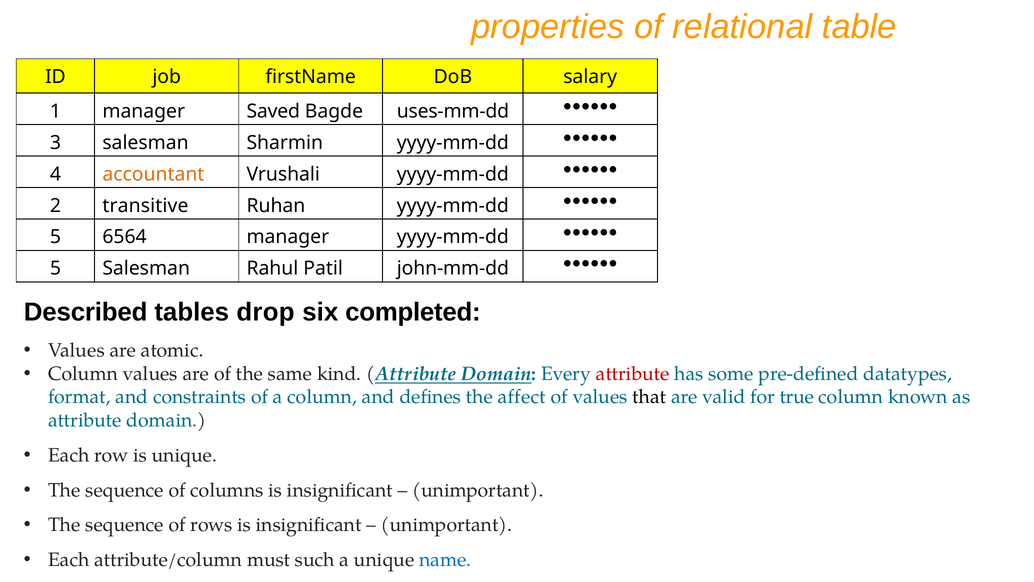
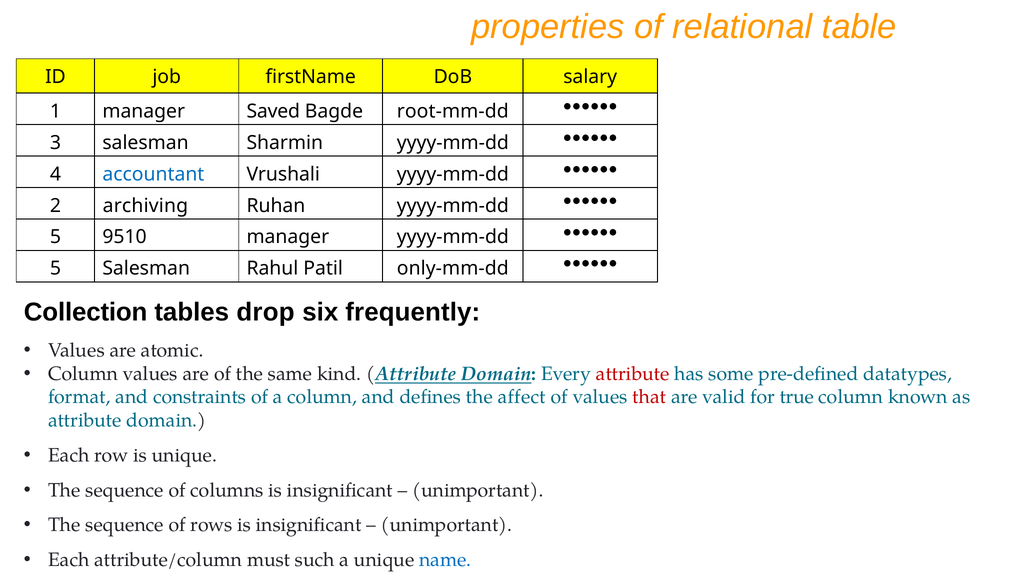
uses-mm-dd: uses-mm-dd -> root-mm-dd
accountant colour: orange -> blue
transitive: transitive -> archiving
6564: 6564 -> 9510
john-mm-dd: john-mm-dd -> only-mm-dd
Described: Described -> Collection
completed: completed -> frequently
that colour: black -> red
